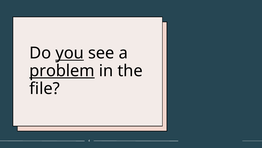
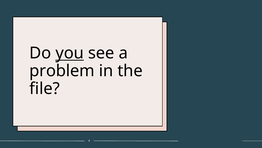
problem underline: present -> none
